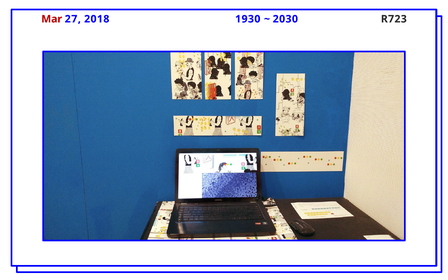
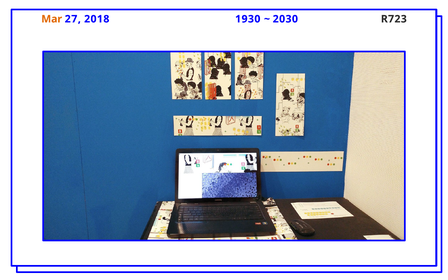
Mar colour: red -> orange
